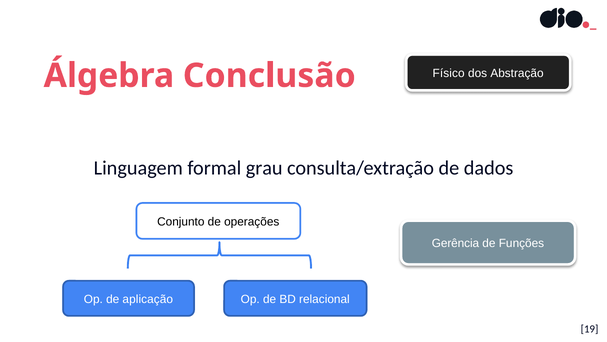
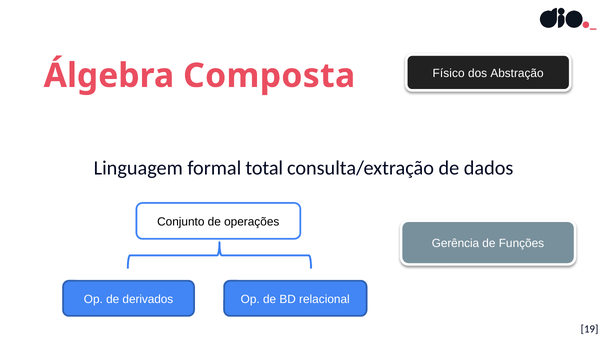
Conclusão: Conclusão -> Composta
grau: grau -> total
aplicação: aplicação -> derivados
